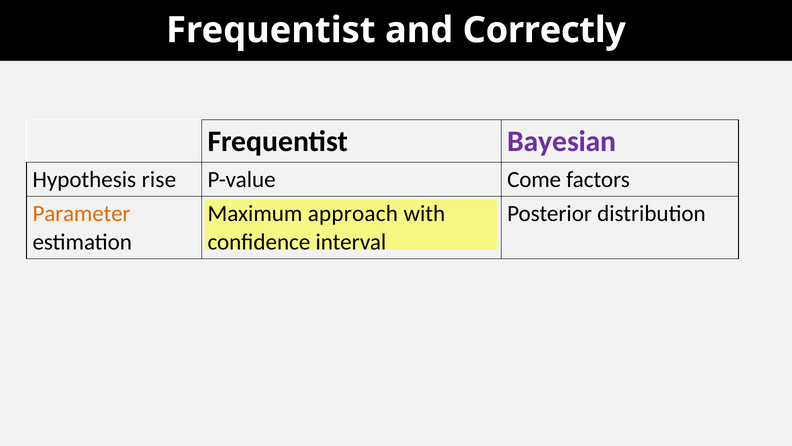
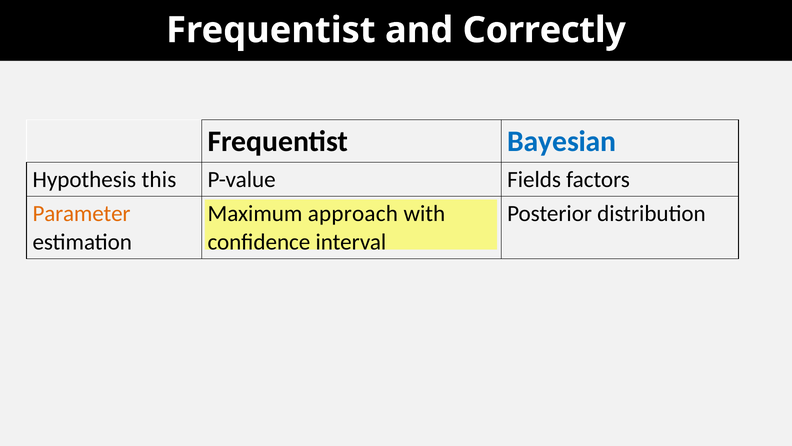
Bayesian colour: purple -> blue
rise: rise -> this
Come: Come -> Fields
